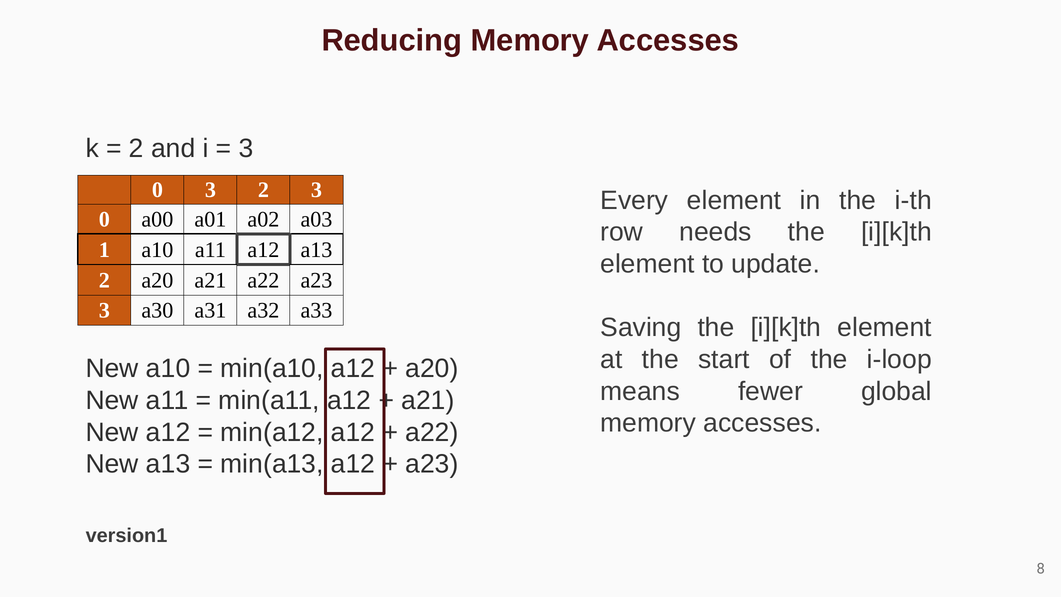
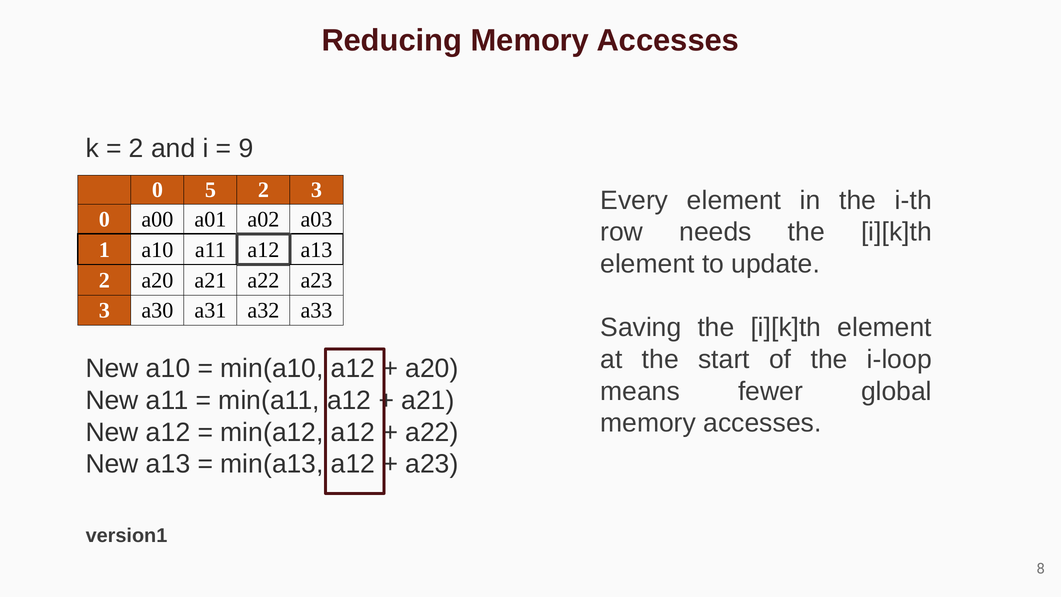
3 at (246, 148): 3 -> 9
0 3: 3 -> 5
